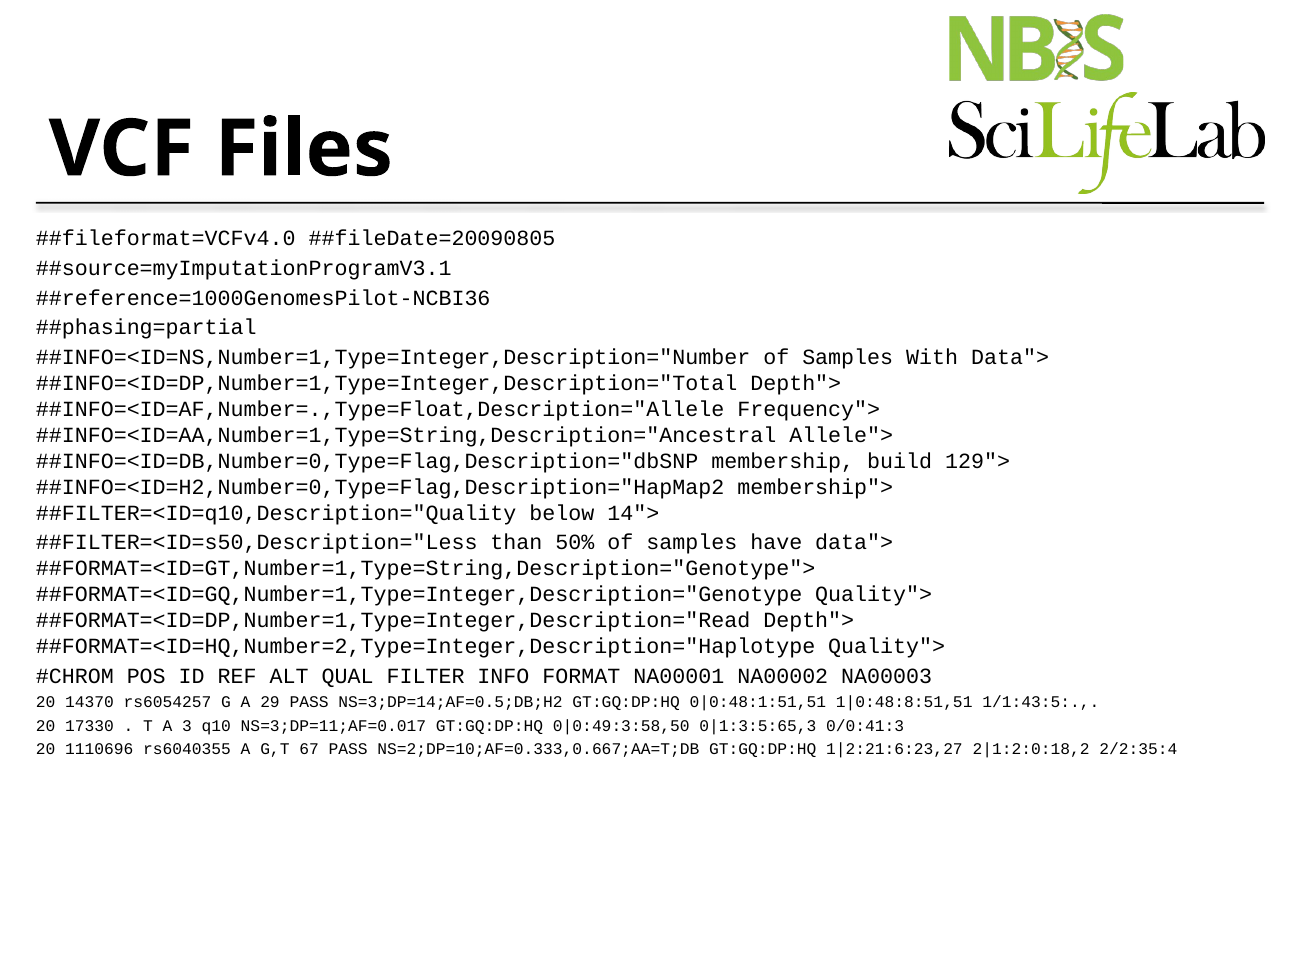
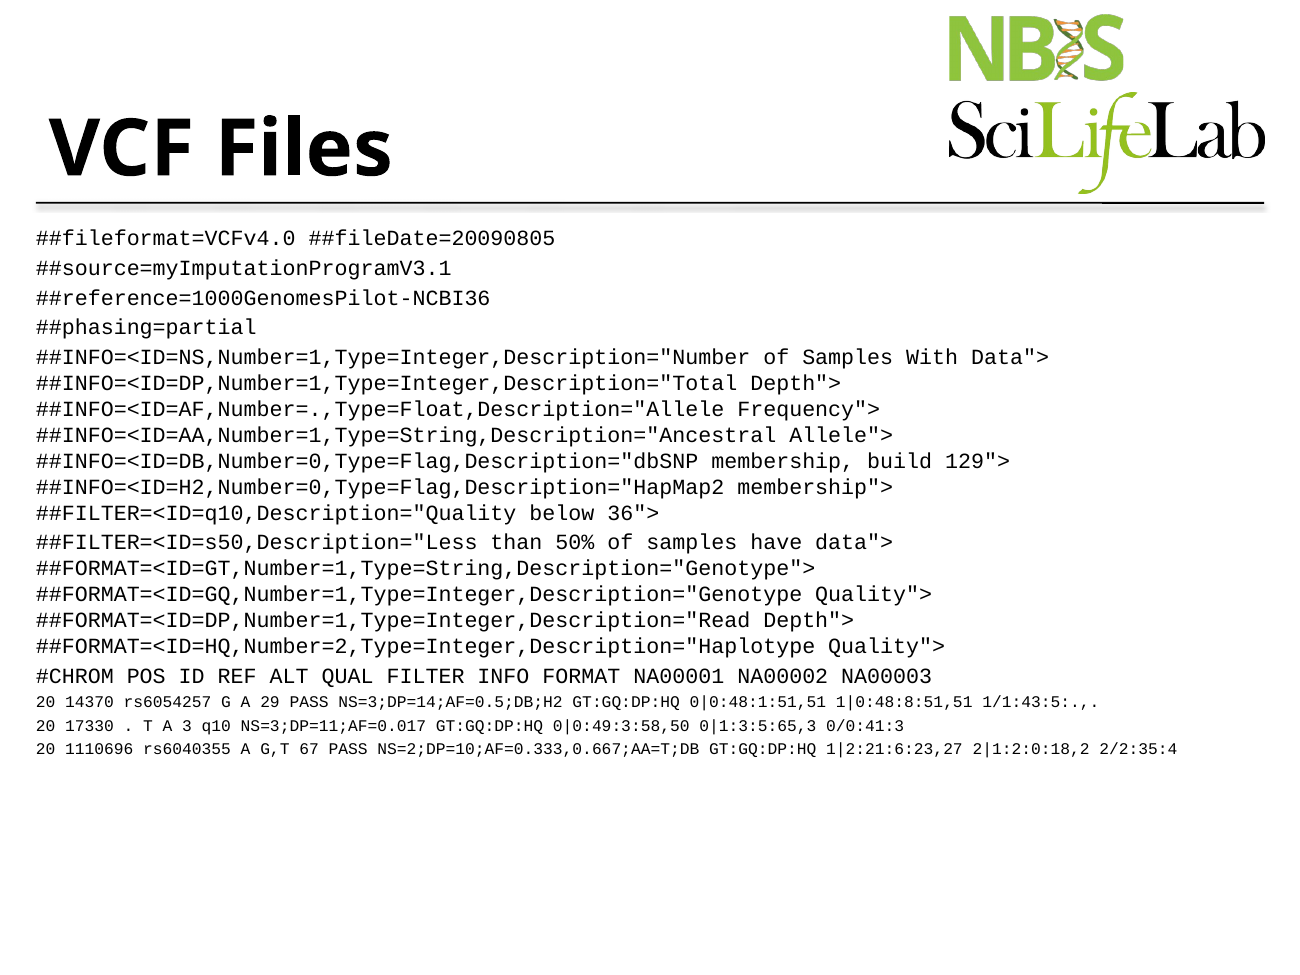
14">: 14"> -> 36">
